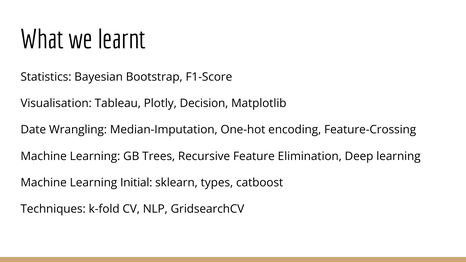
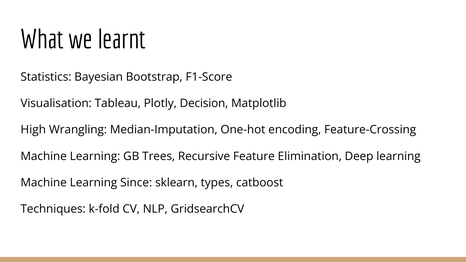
Date: Date -> High
Initial: Initial -> Since
